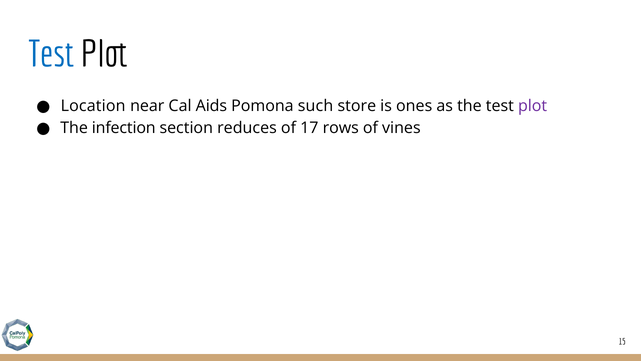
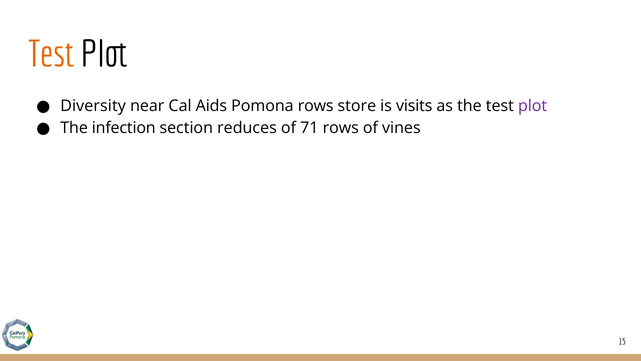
Test at (51, 54) colour: blue -> orange
Location: Location -> Diversity
Pomona such: such -> rows
ones: ones -> visits
17: 17 -> 71
